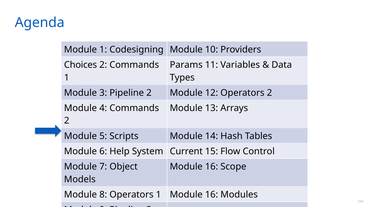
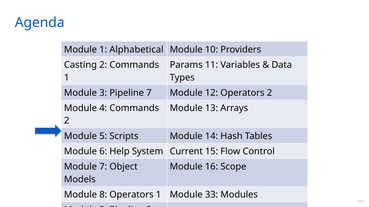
Codesigning: Codesigning -> Alphabetical
Choices: Choices -> Casting
3 Pipeline 2: 2 -> 7
16 at (212, 195): 16 -> 33
